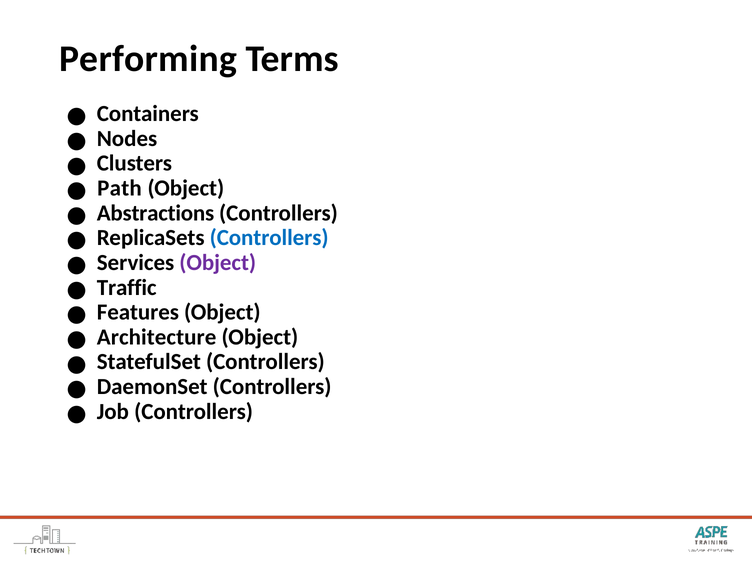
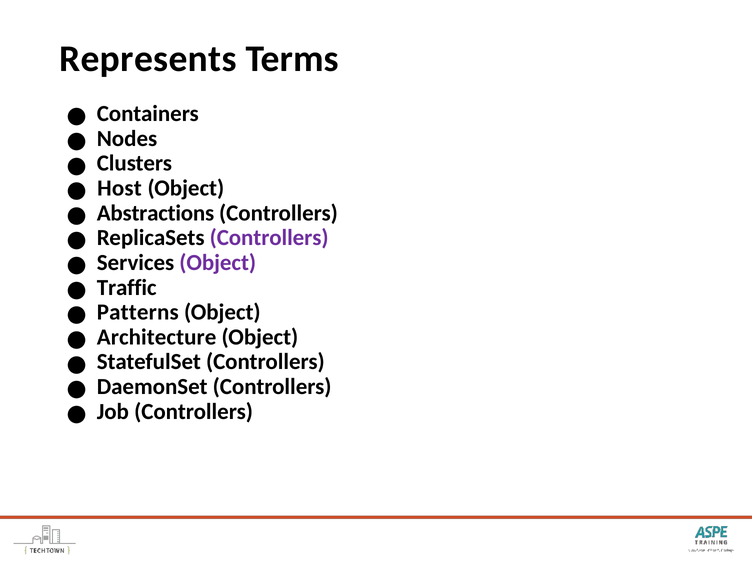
Performing: Performing -> Represents
Path: Path -> Host
Controllers at (269, 238) colour: blue -> purple
Features: Features -> Patterns
